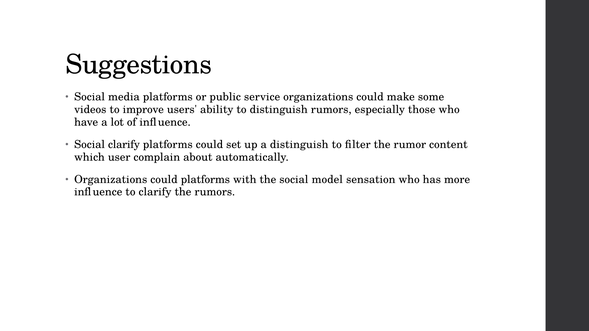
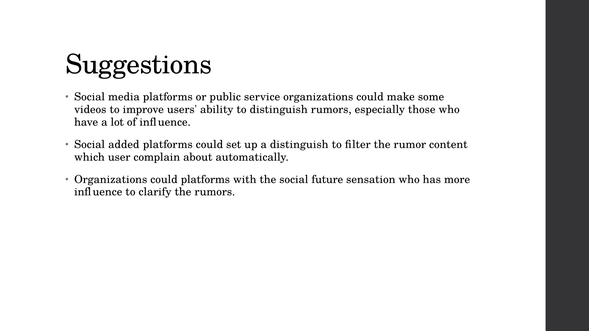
Social clarify: clarify -> added
model: model -> future
